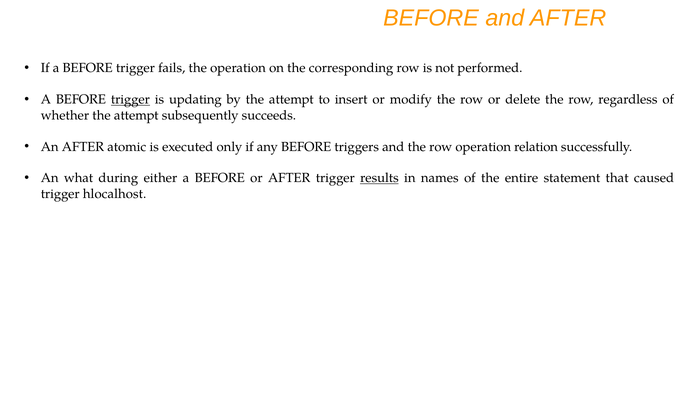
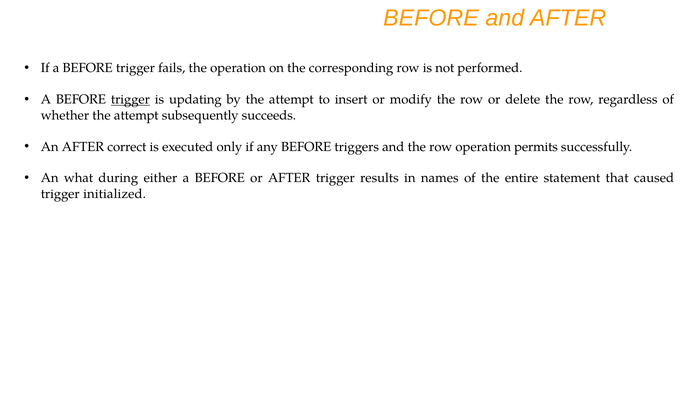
atomic: atomic -> correct
relation: relation -> permits
results underline: present -> none
hlocalhost: hlocalhost -> initialized
